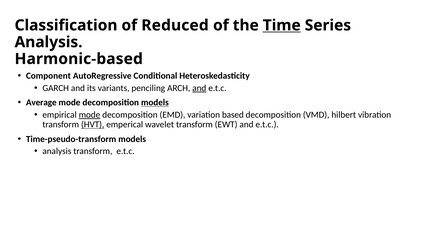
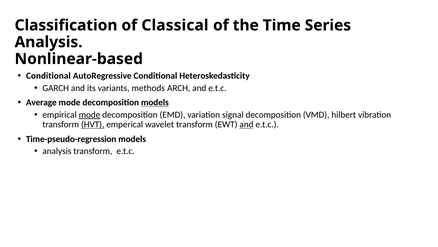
Reduced: Reduced -> Classical
Time underline: present -> none
Harmonic-based: Harmonic-based -> Nonlinear-based
Component at (48, 76): Component -> Conditional
penciling: penciling -> methods
and at (199, 88) underline: present -> none
based: based -> signal
and at (246, 124) underline: none -> present
Time-pseudo-transform: Time-pseudo-transform -> Time-pseudo-regression
